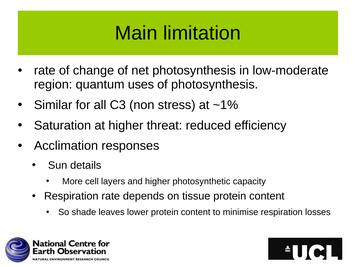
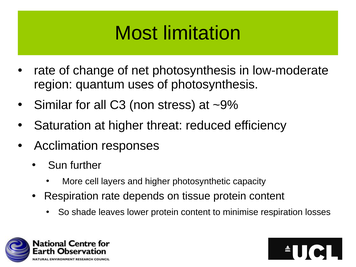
Main: Main -> Most
~1%: ~1% -> ~9%
details: details -> further
